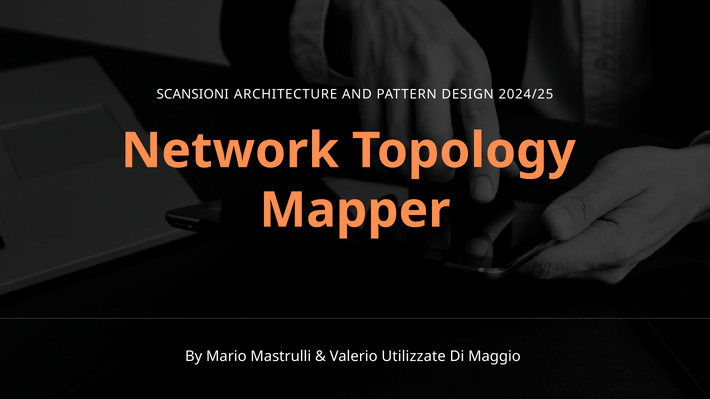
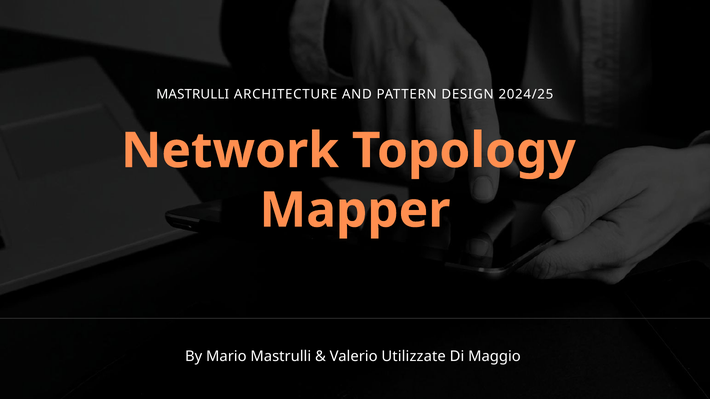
SCANSIONI at (193, 95): SCANSIONI -> MASTRULLI
